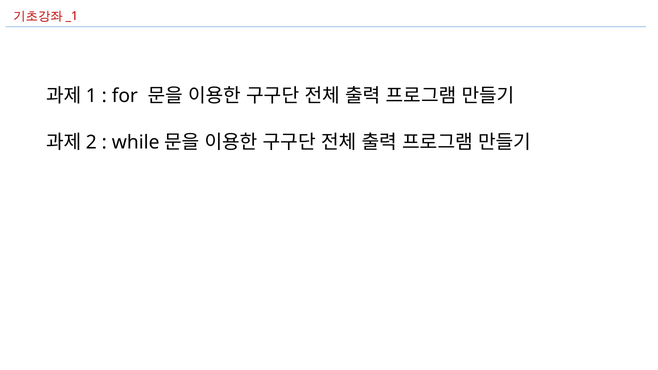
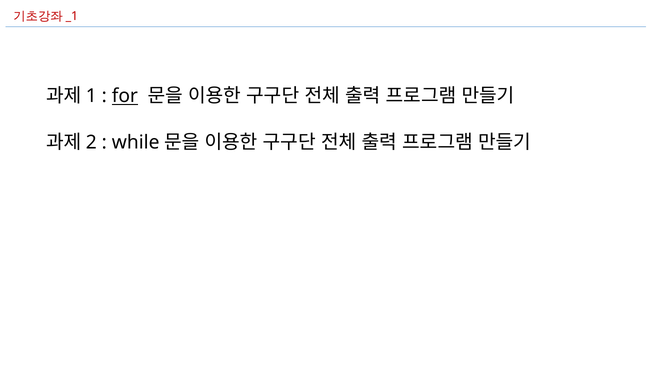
for underline: none -> present
